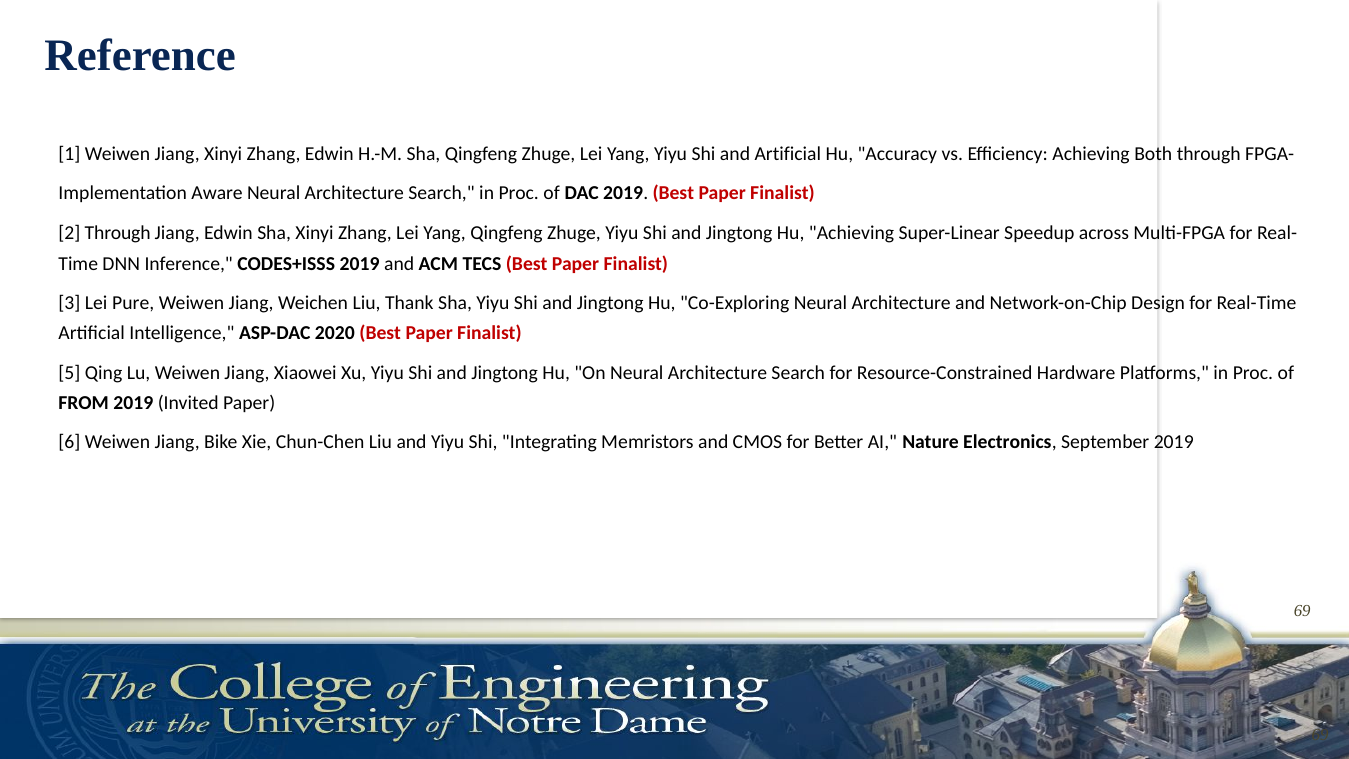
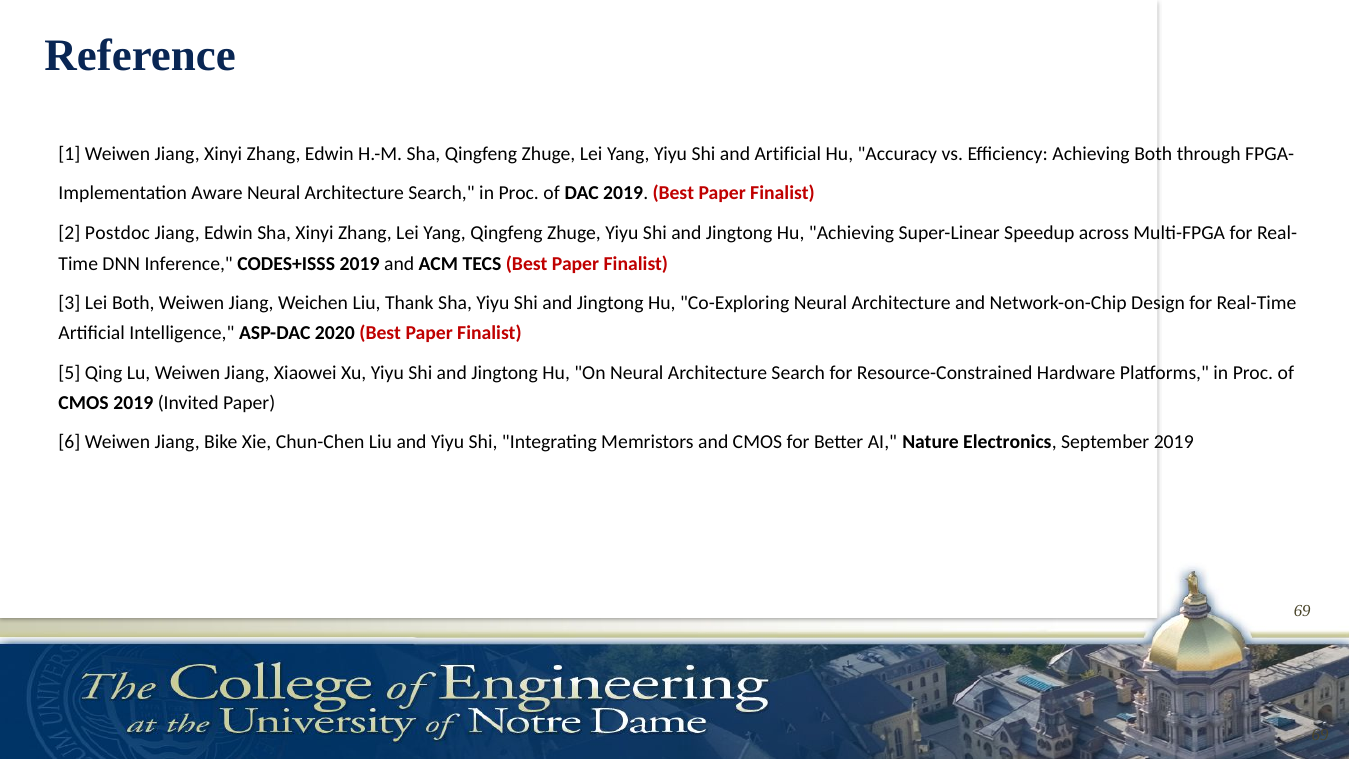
2 Through: Through -> Postdoc
Lei Pure: Pure -> Both
FROM at (84, 403): FROM -> CMOS
